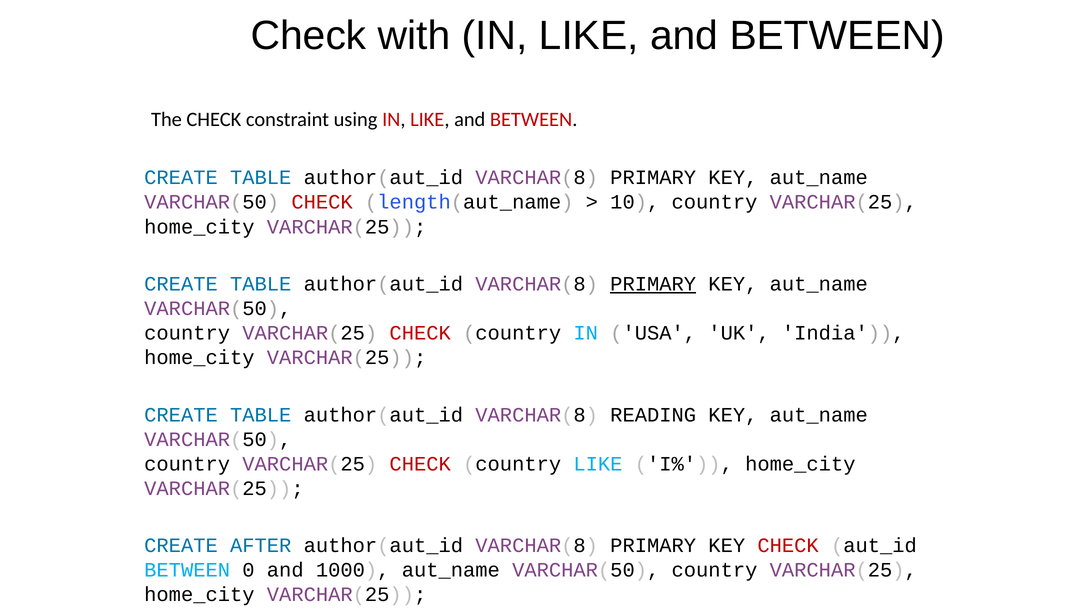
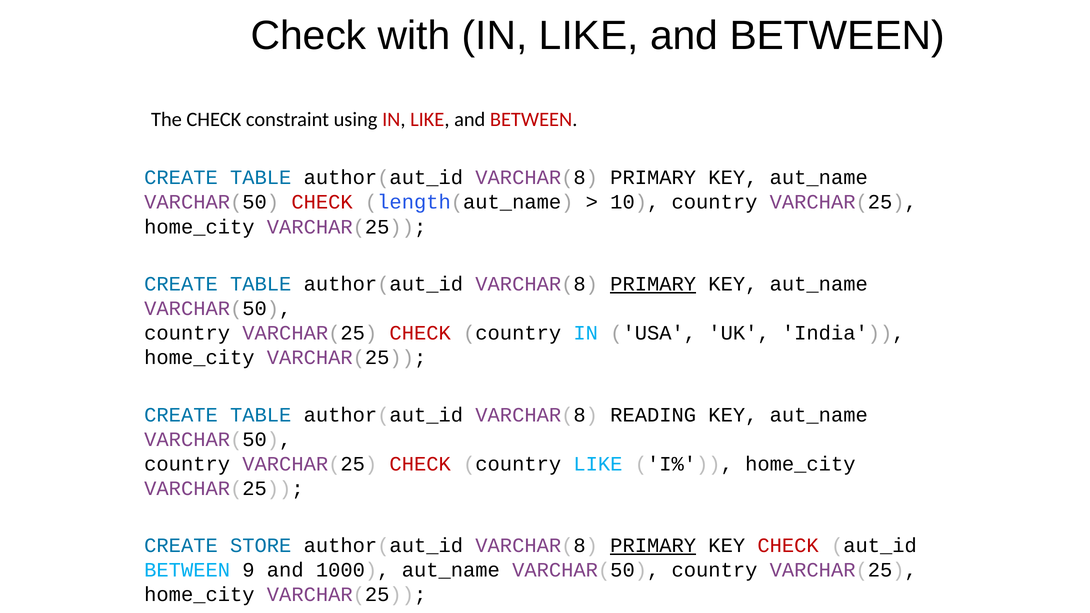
AFTER: AFTER -> STORE
PRIMARY at (653, 546) underline: none -> present
0: 0 -> 9
